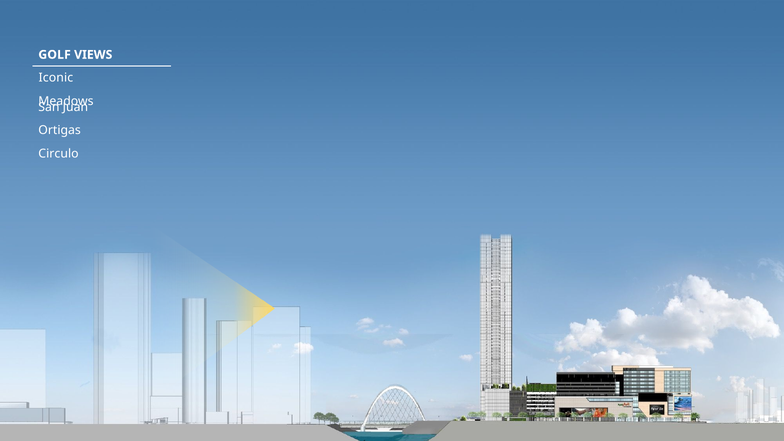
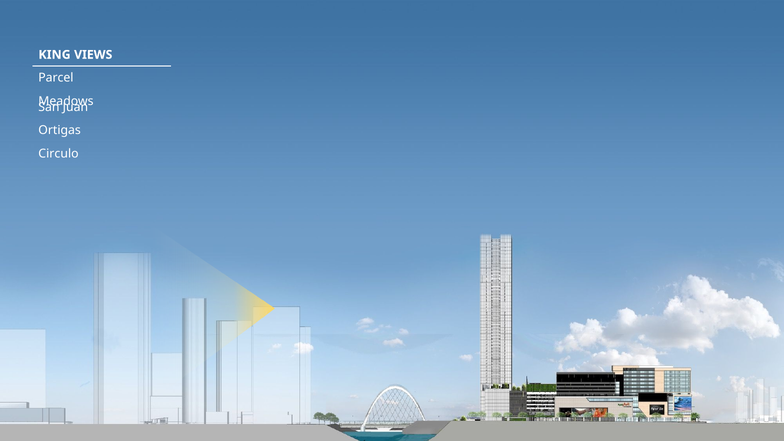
GOLF: GOLF -> KING
Iconic: Iconic -> Parcel
